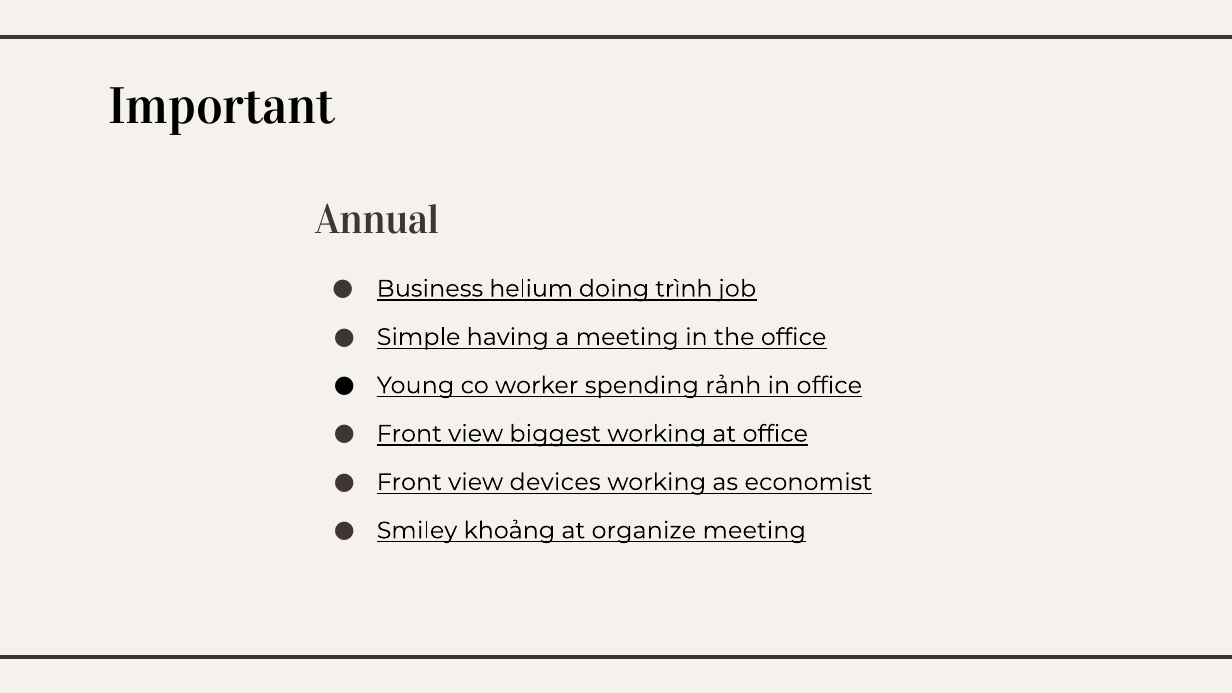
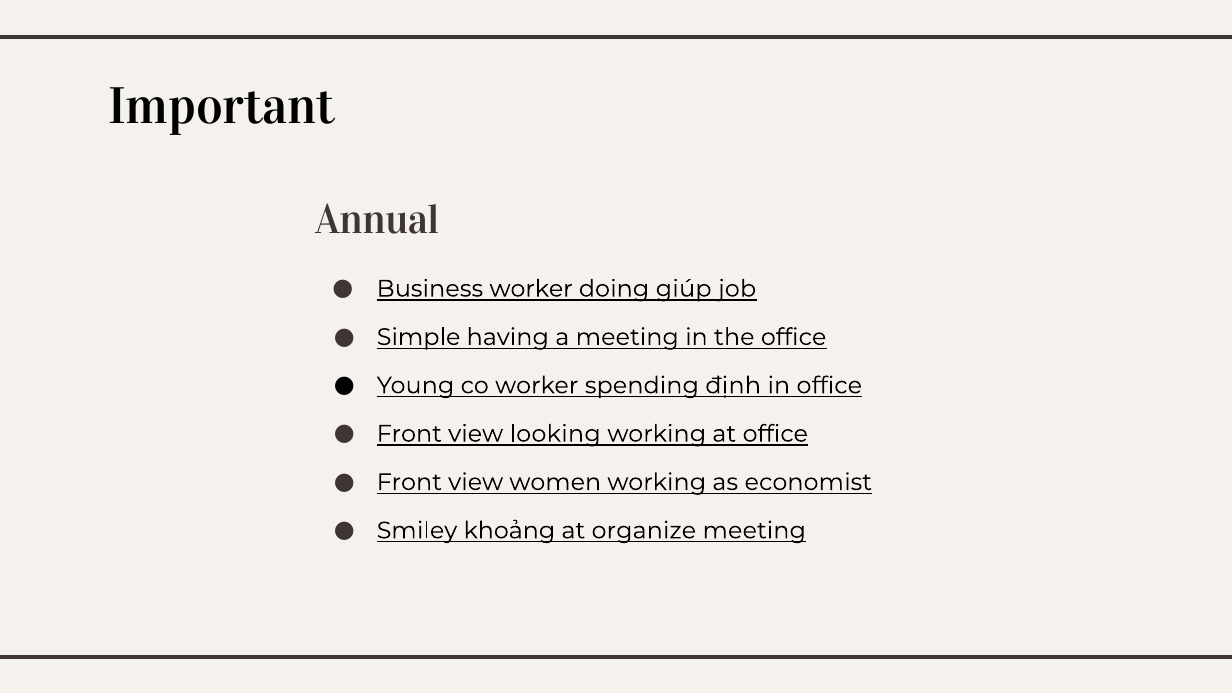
Business helium: helium -> worker
trình: trình -> giúp
rảnh: rảnh -> định
biggest: biggest -> looking
devices: devices -> women
